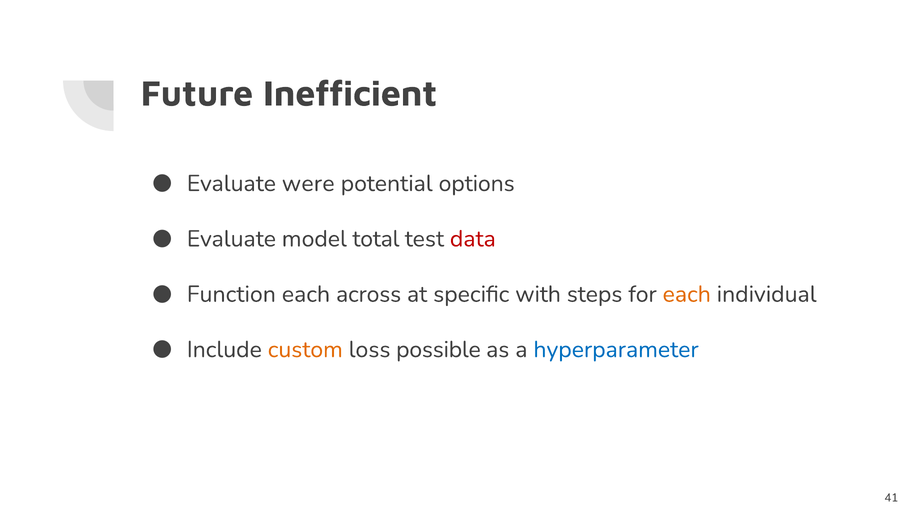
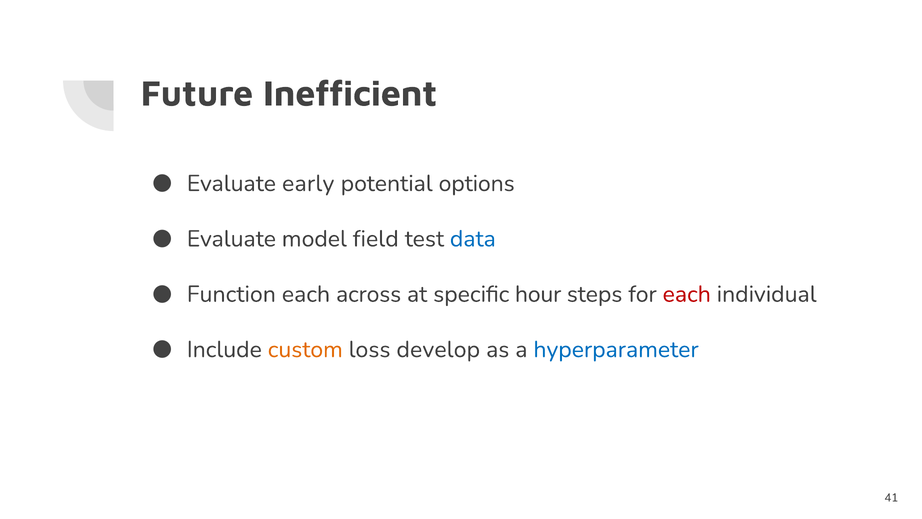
were: were -> early
total: total -> field
data colour: red -> blue
with: with -> hour
each at (687, 294) colour: orange -> red
possible: possible -> develop
